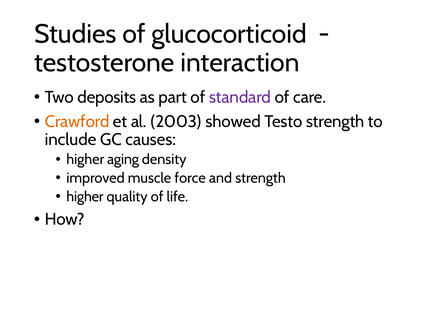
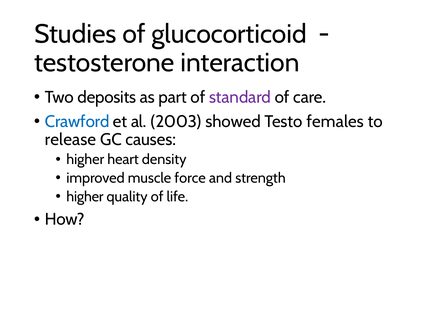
Crawford colour: orange -> blue
Testo strength: strength -> females
include: include -> release
aging: aging -> heart
